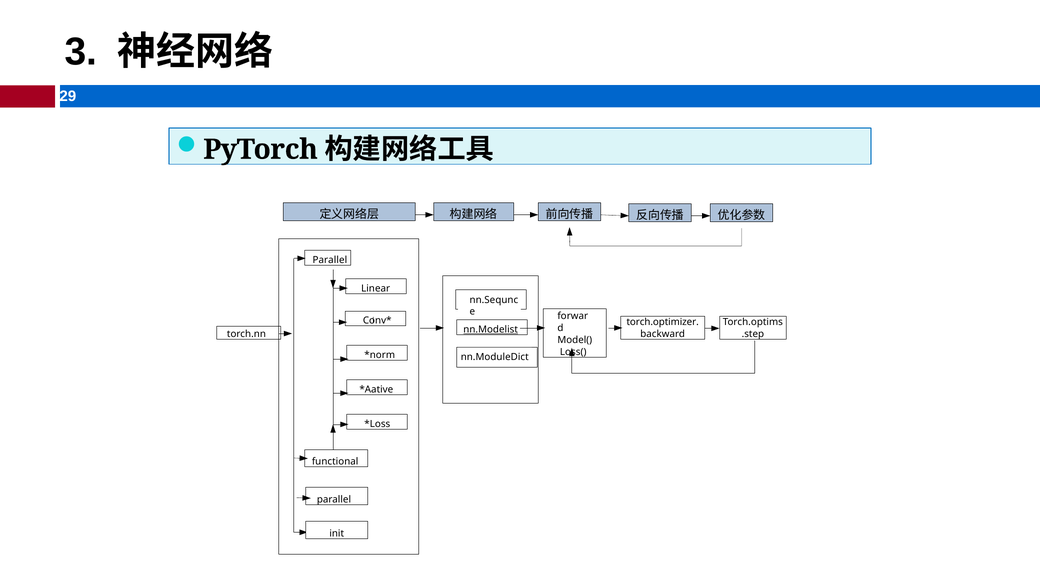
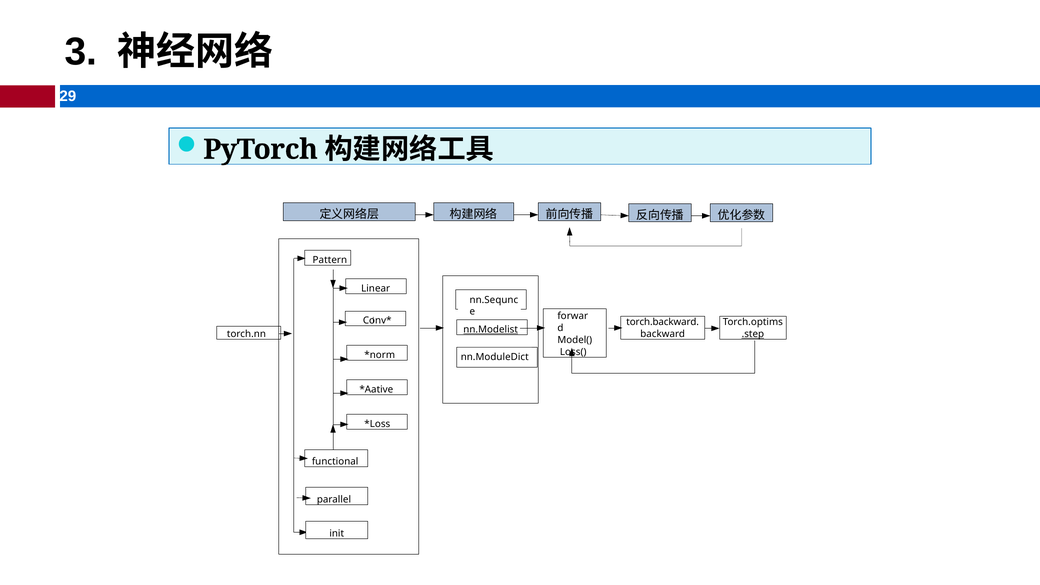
Parallel at (330, 260): Parallel -> Pattern
torch.optimizer: torch.optimizer -> torch.backward
.step underline: none -> present
